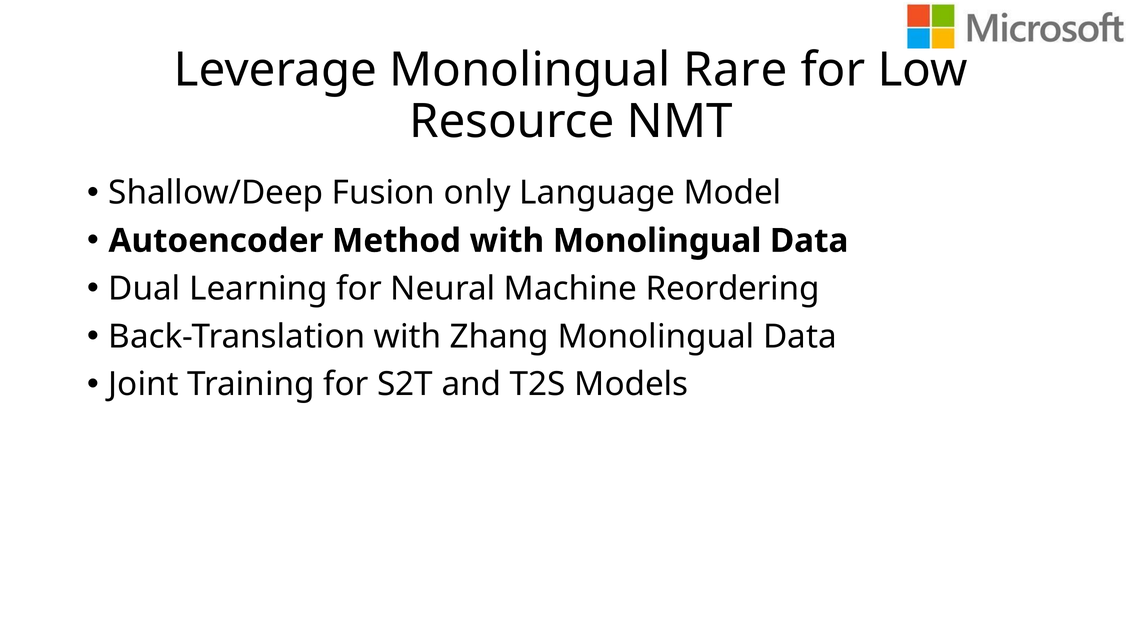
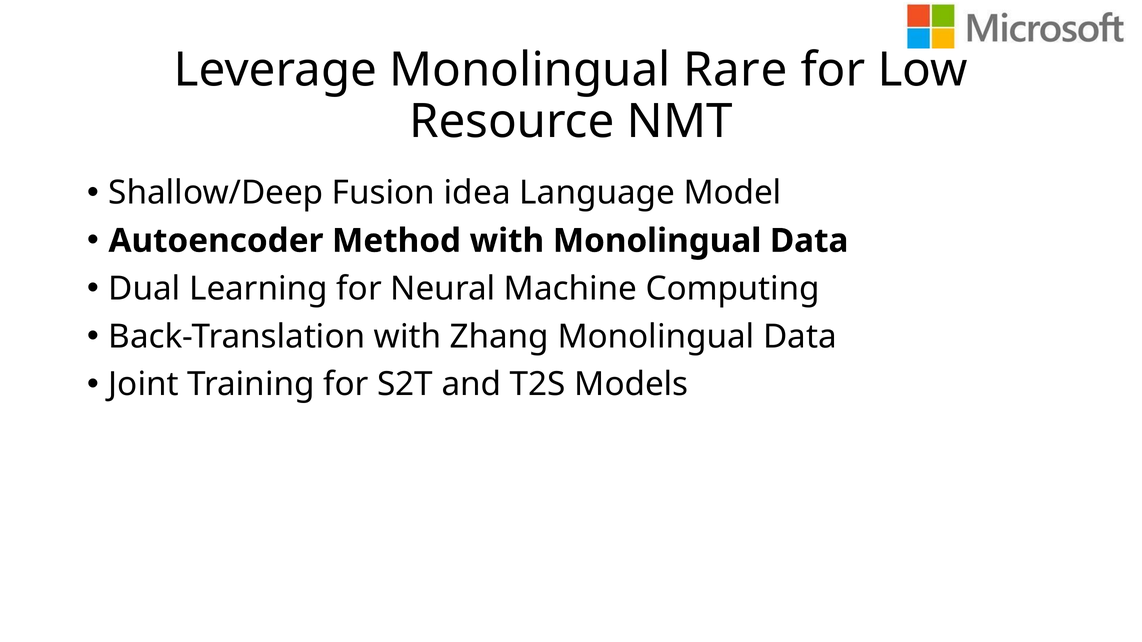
only: only -> idea
Reordering: Reordering -> Computing
